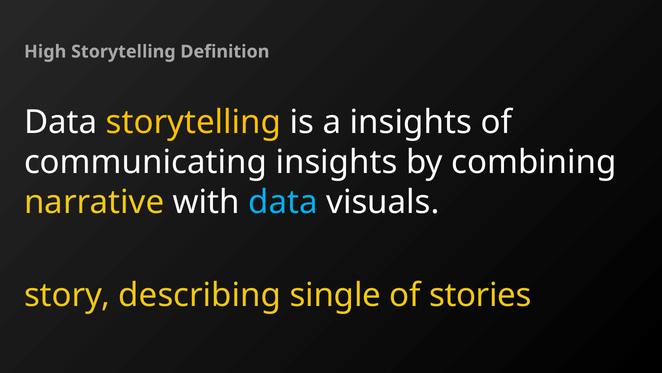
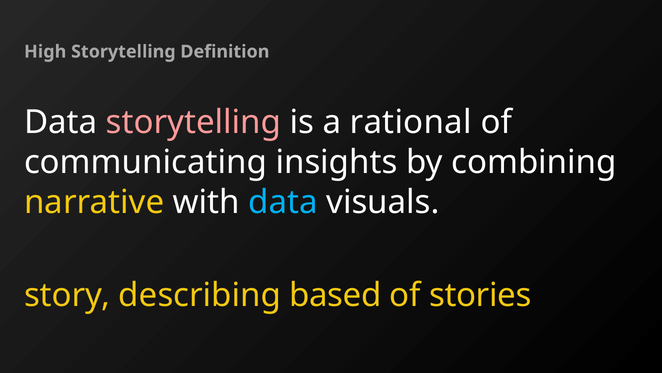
storytelling at (193, 122) colour: yellow -> pink
a insights: insights -> rational
single: single -> based
